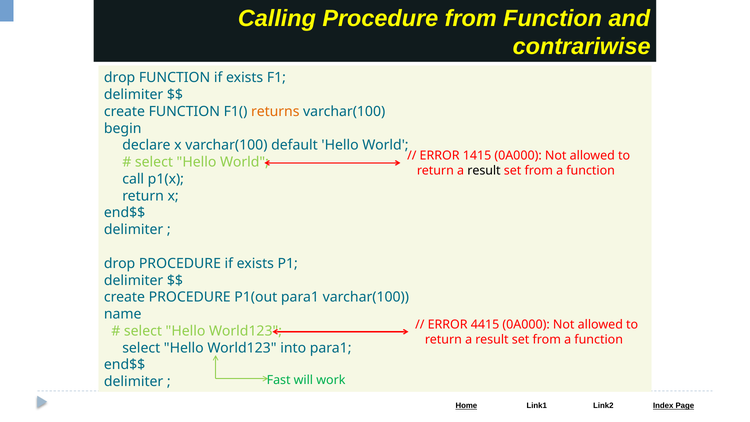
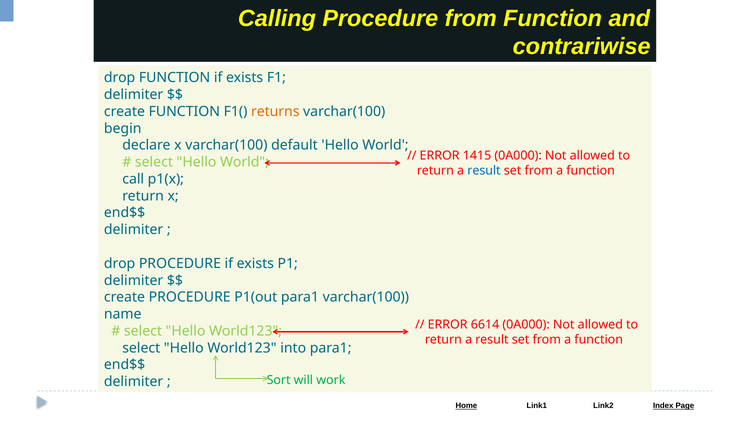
result at (484, 171) colour: black -> blue
4415: 4415 -> 6614
Fast: Fast -> Sort
